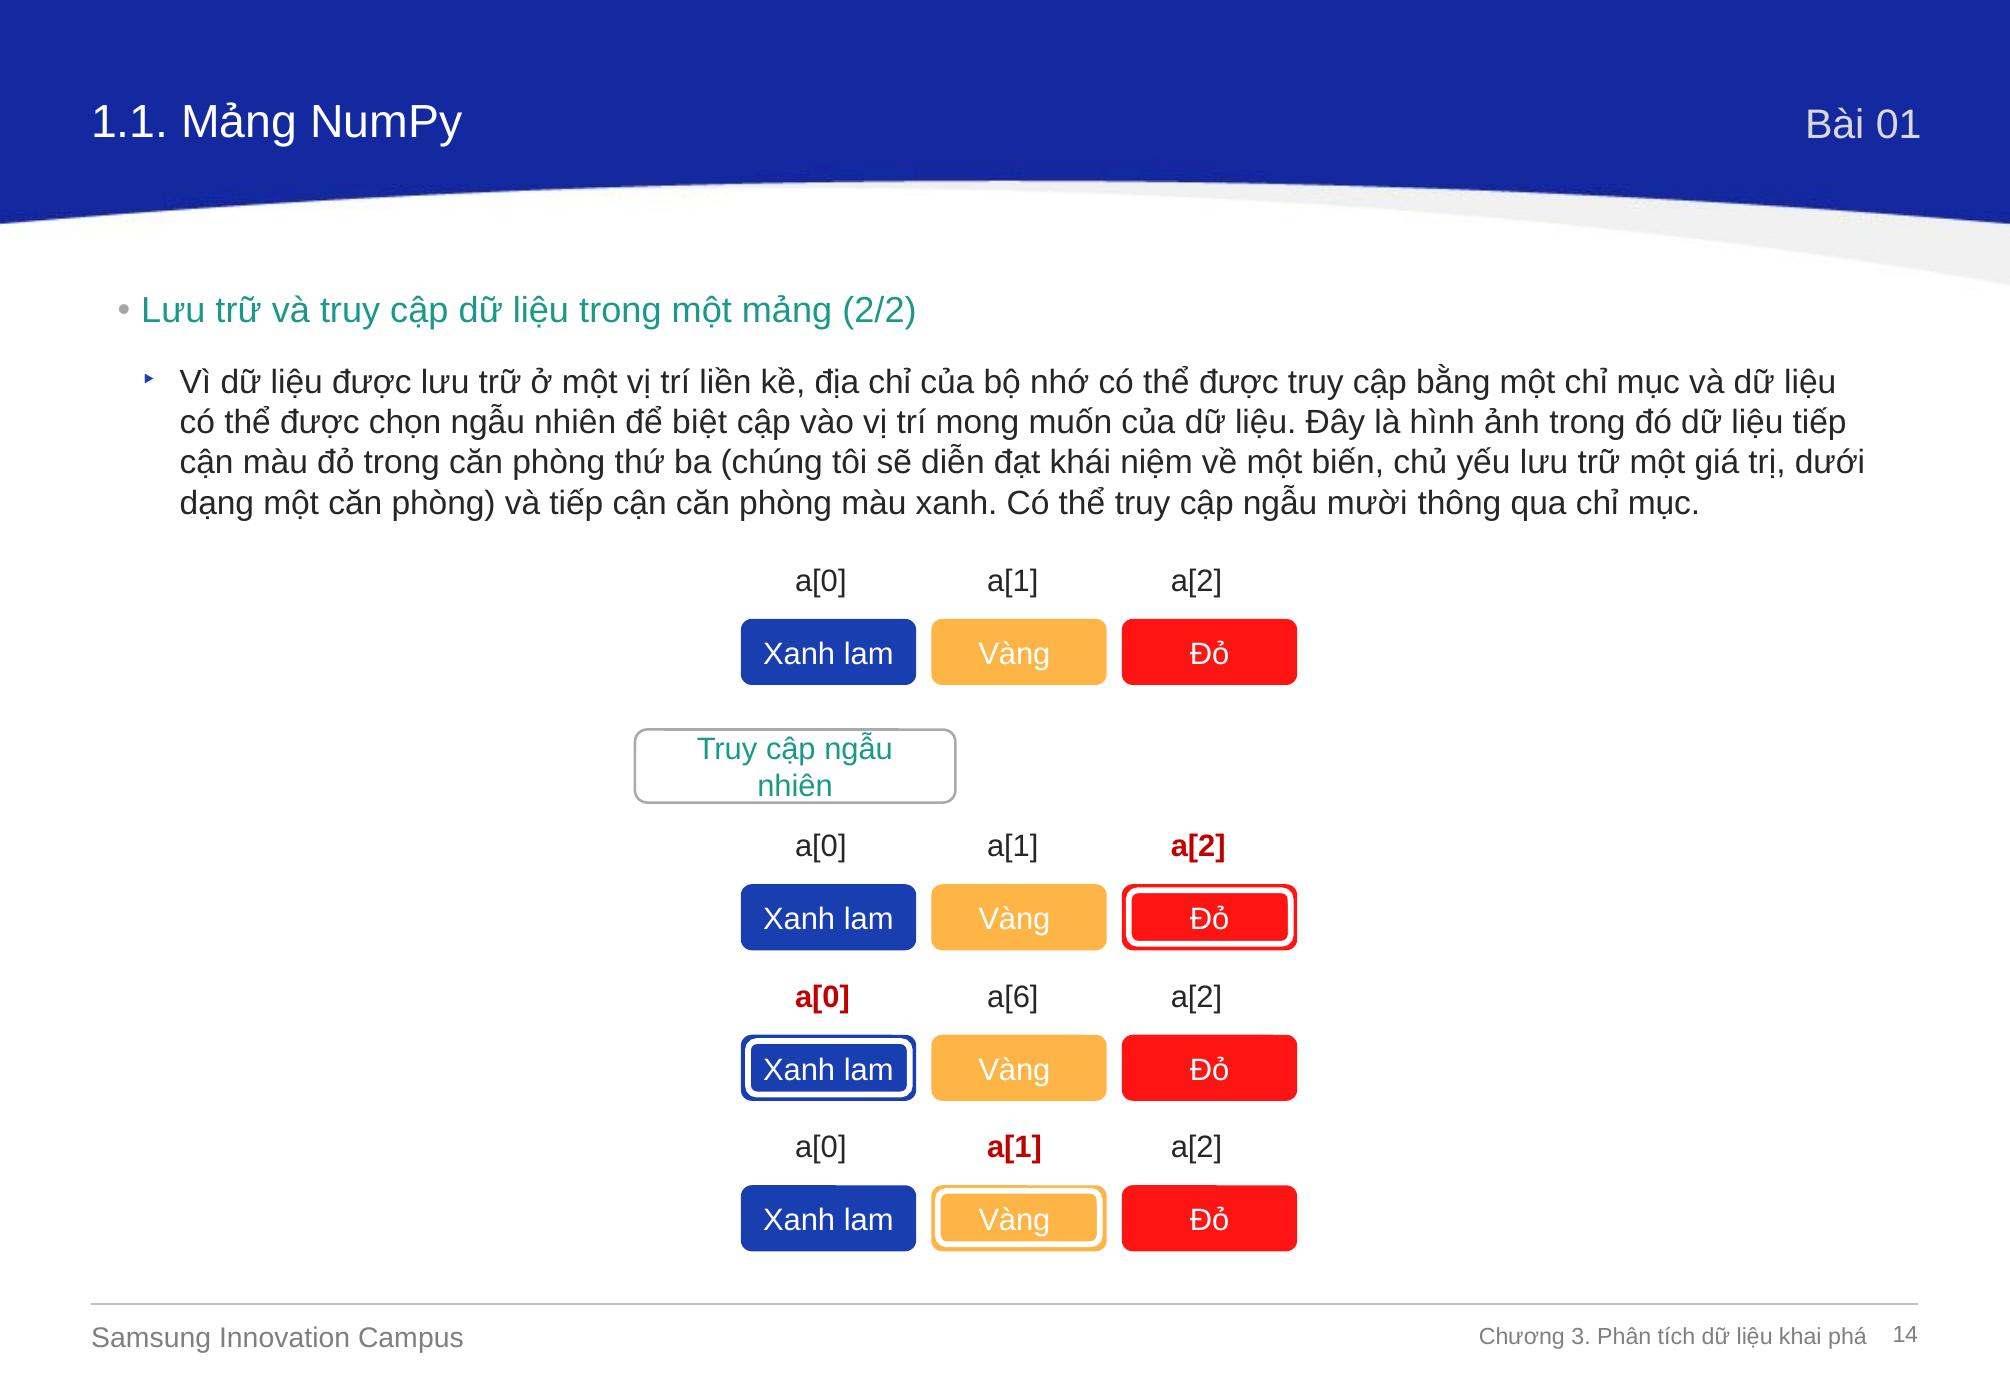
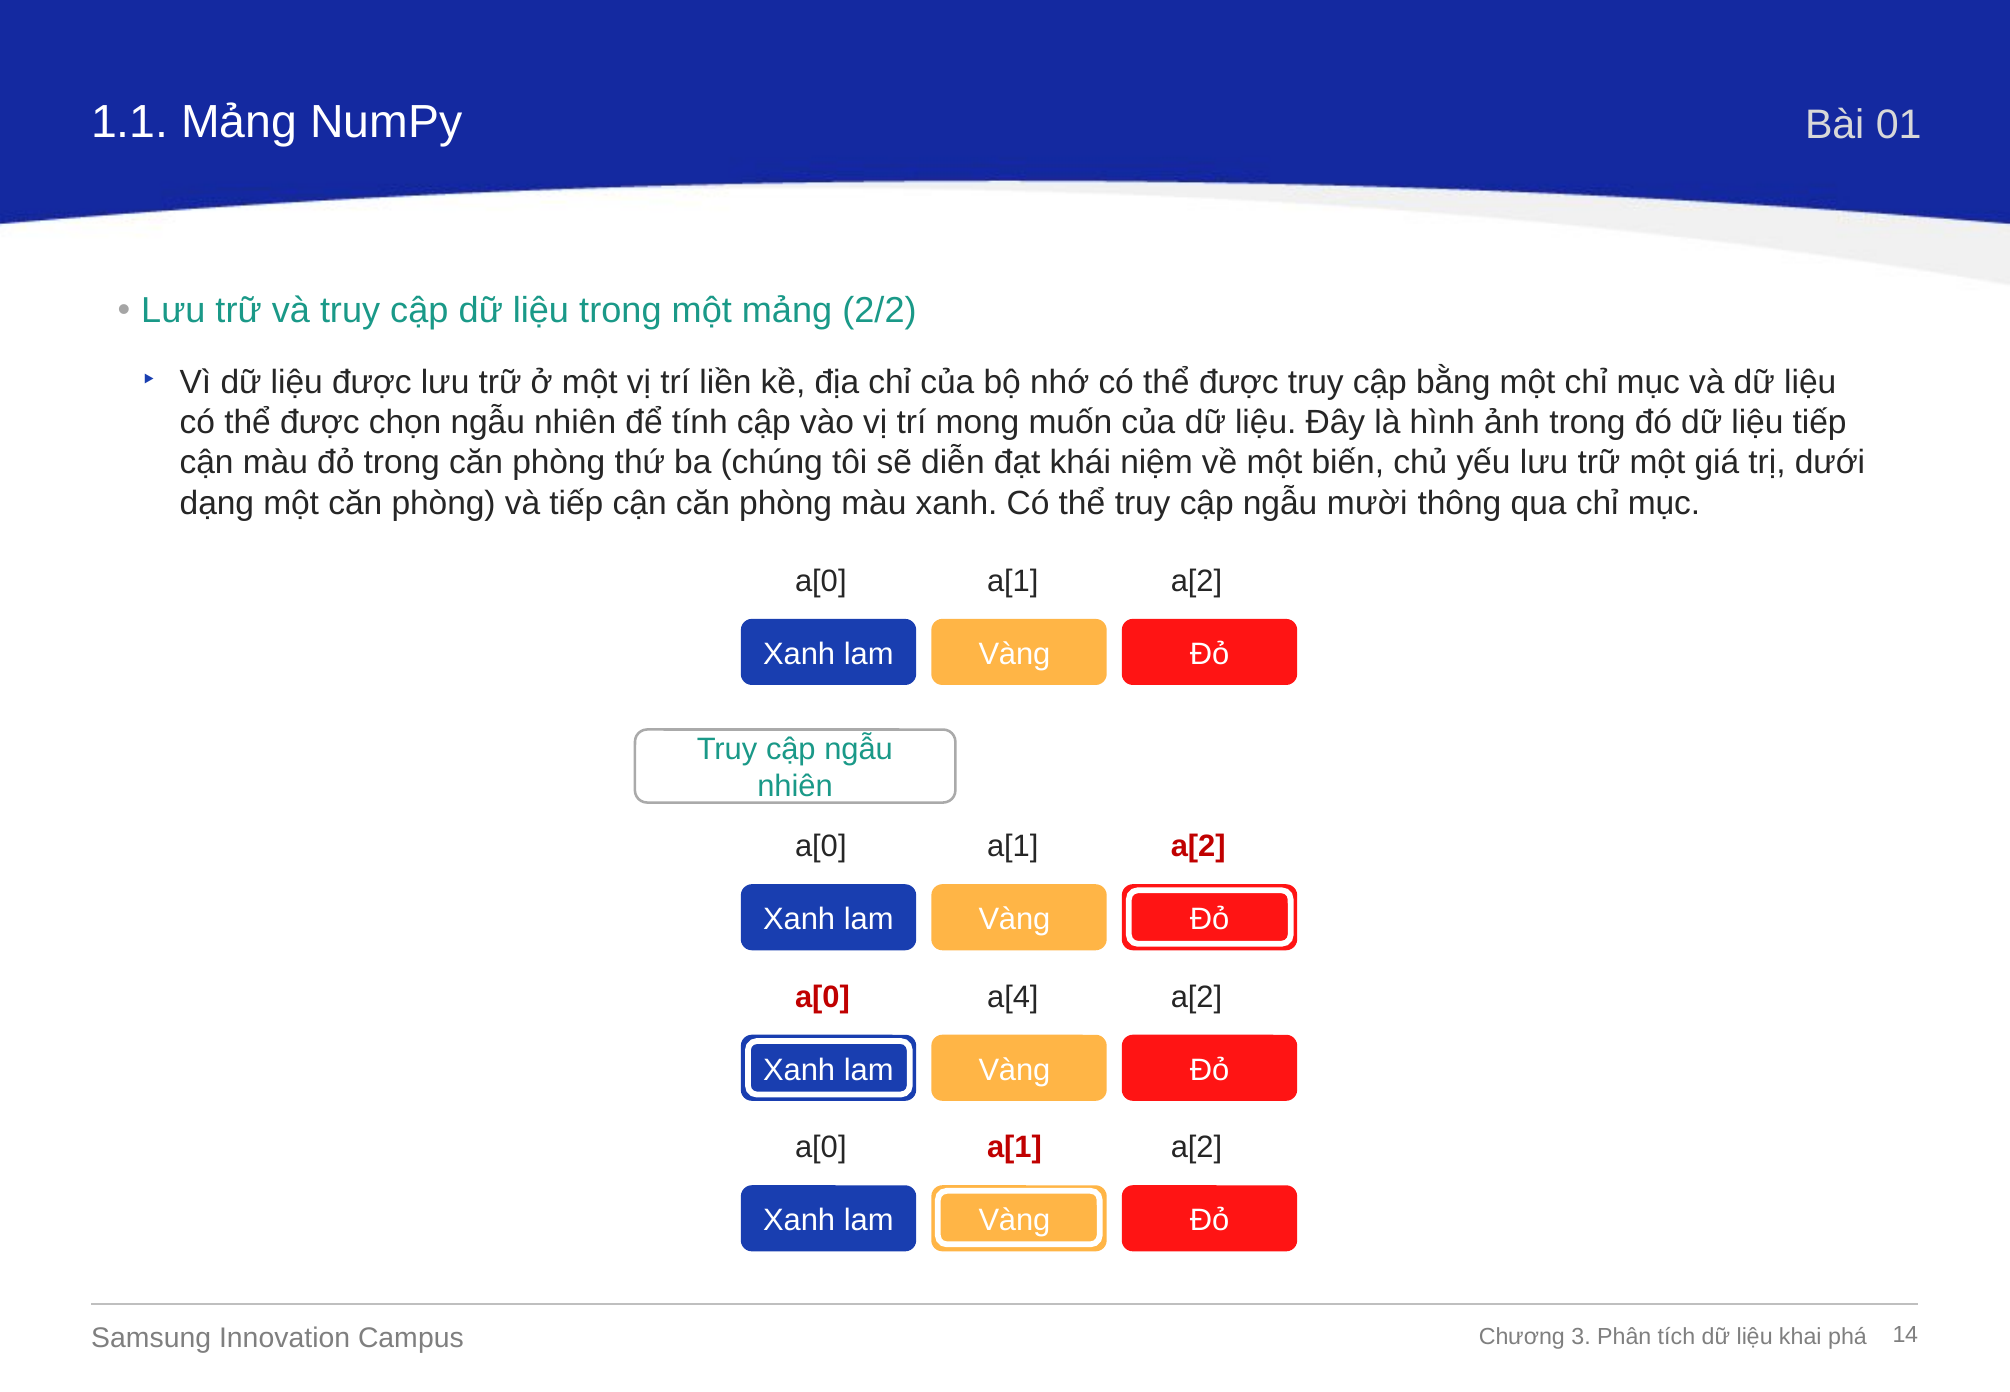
biệt: biệt -> tính
a[6: a[6 -> a[4
